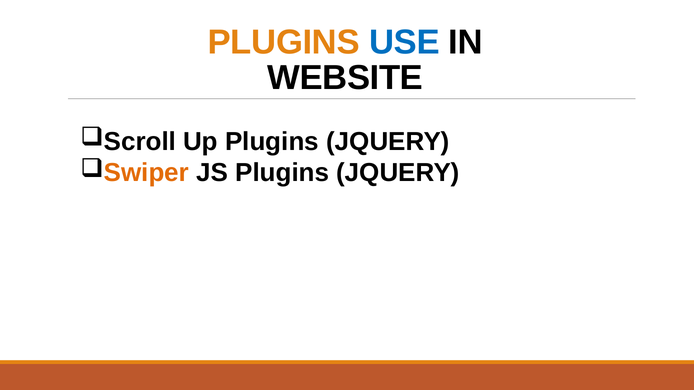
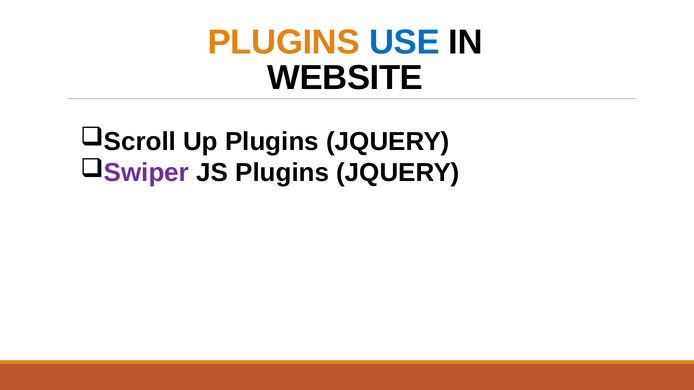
Swiper colour: orange -> purple
